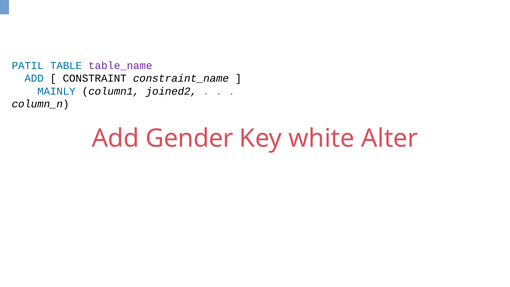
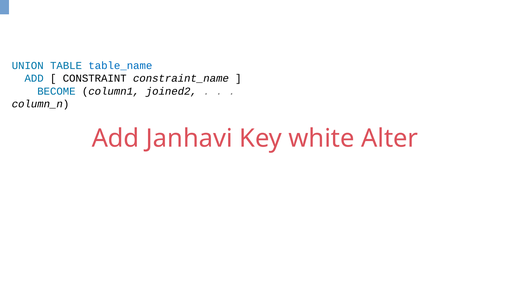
PATIL: PATIL -> UNION
table_name colour: purple -> blue
MAINLY: MAINLY -> BECOME
Gender: Gender -> Janhavi
